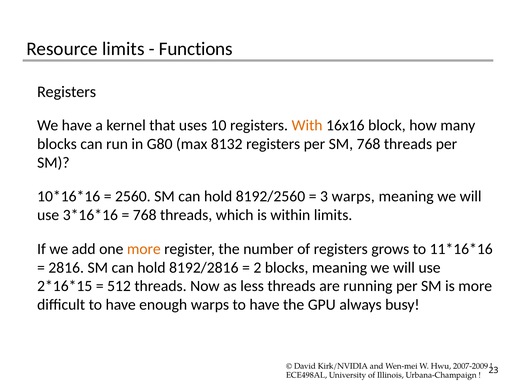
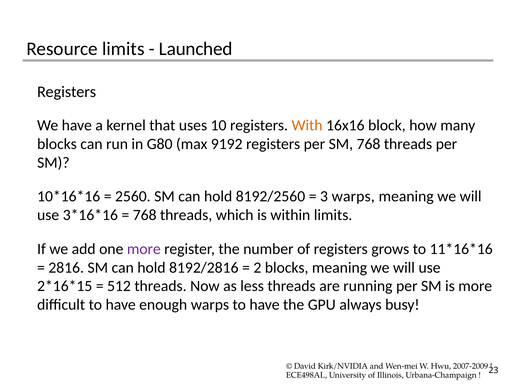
Functions: Functions -> Launched
8132: 8132 -> 9192
more at (144, 249) colour: orange -> purple
